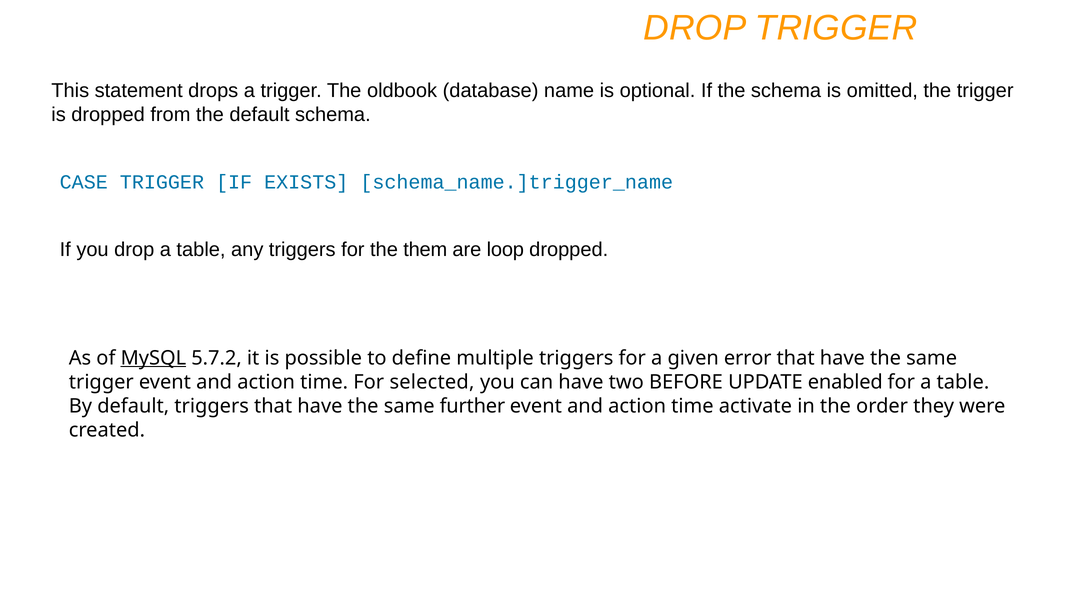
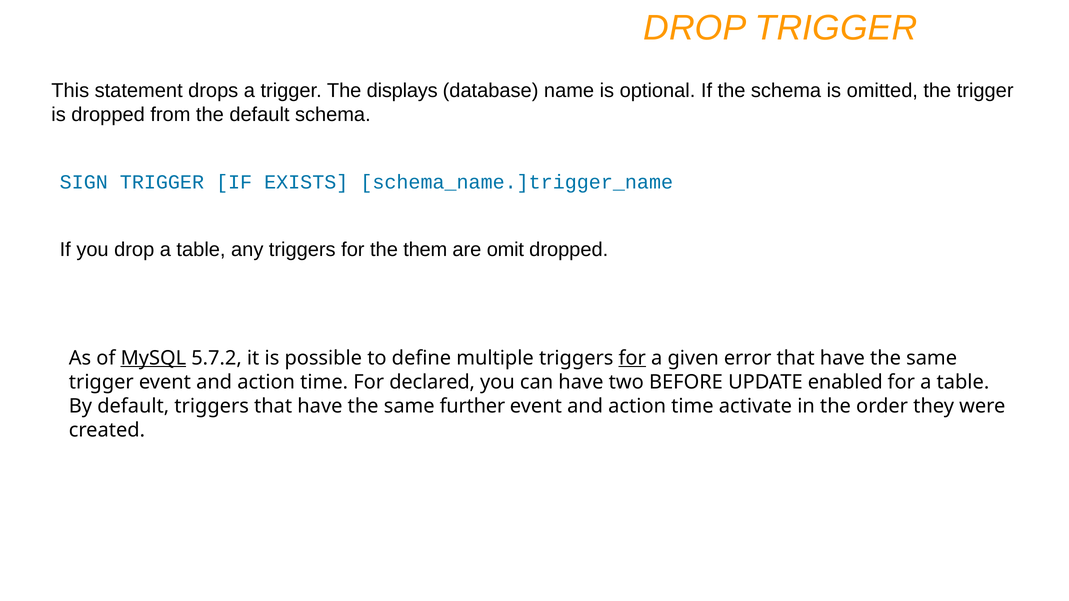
oldbook: oldbook -> displays
CASE: CASE -> SIGN
loop: loop -> omit
for at (632, 358) underline: none -> present
selected: selected -> declared
